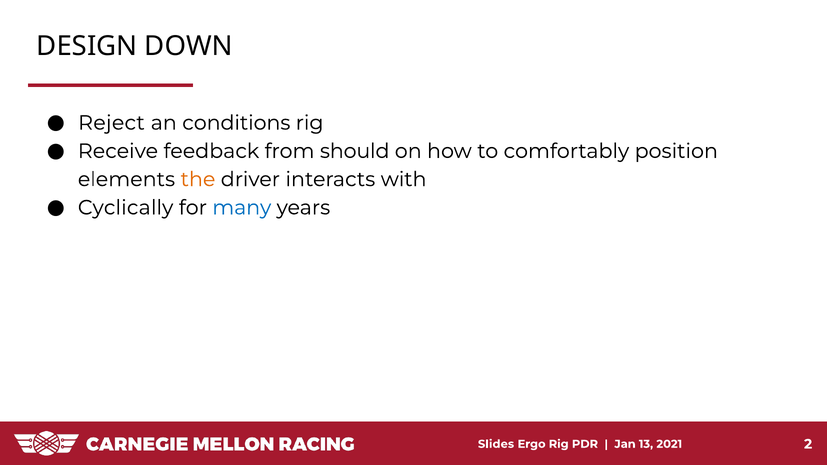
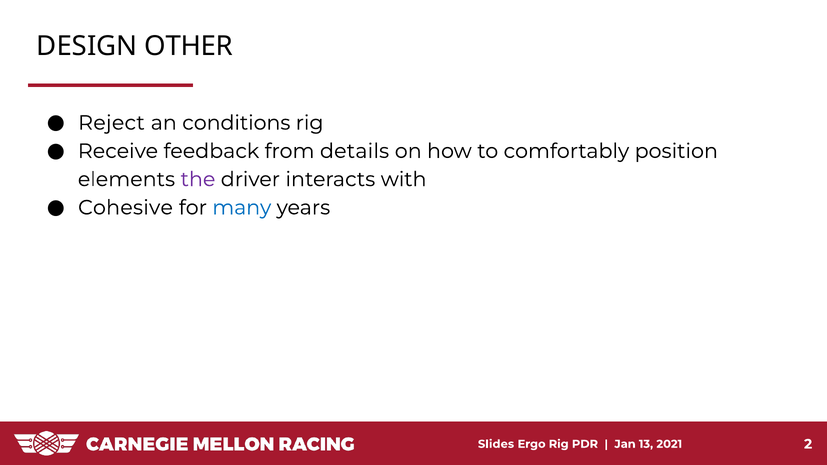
DOWN: DOWN -> OTHER
should: should -> details
the colour: orange -> purple
Cyclically: Cyclically -> Cohesive
